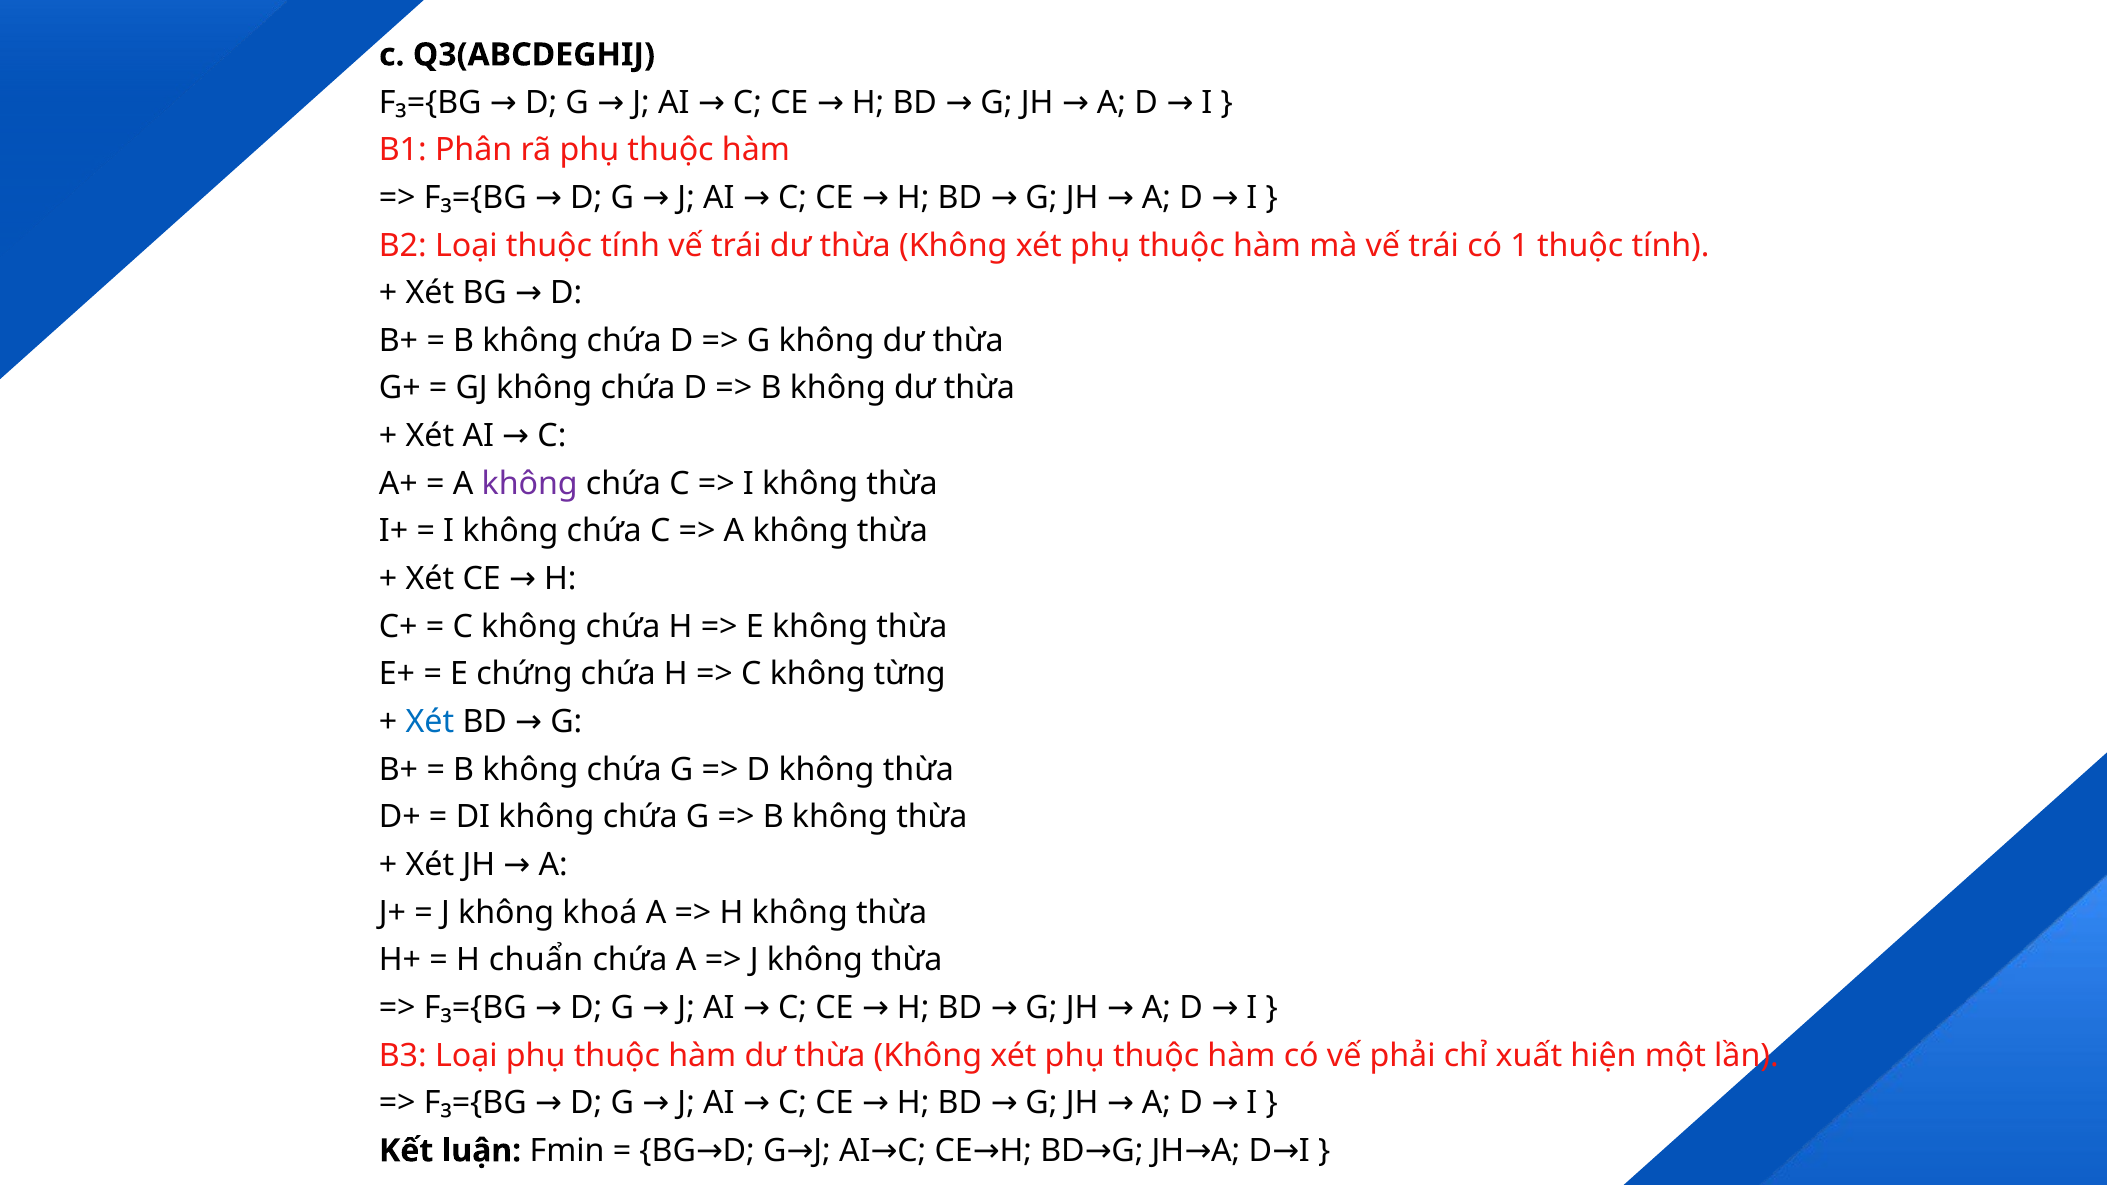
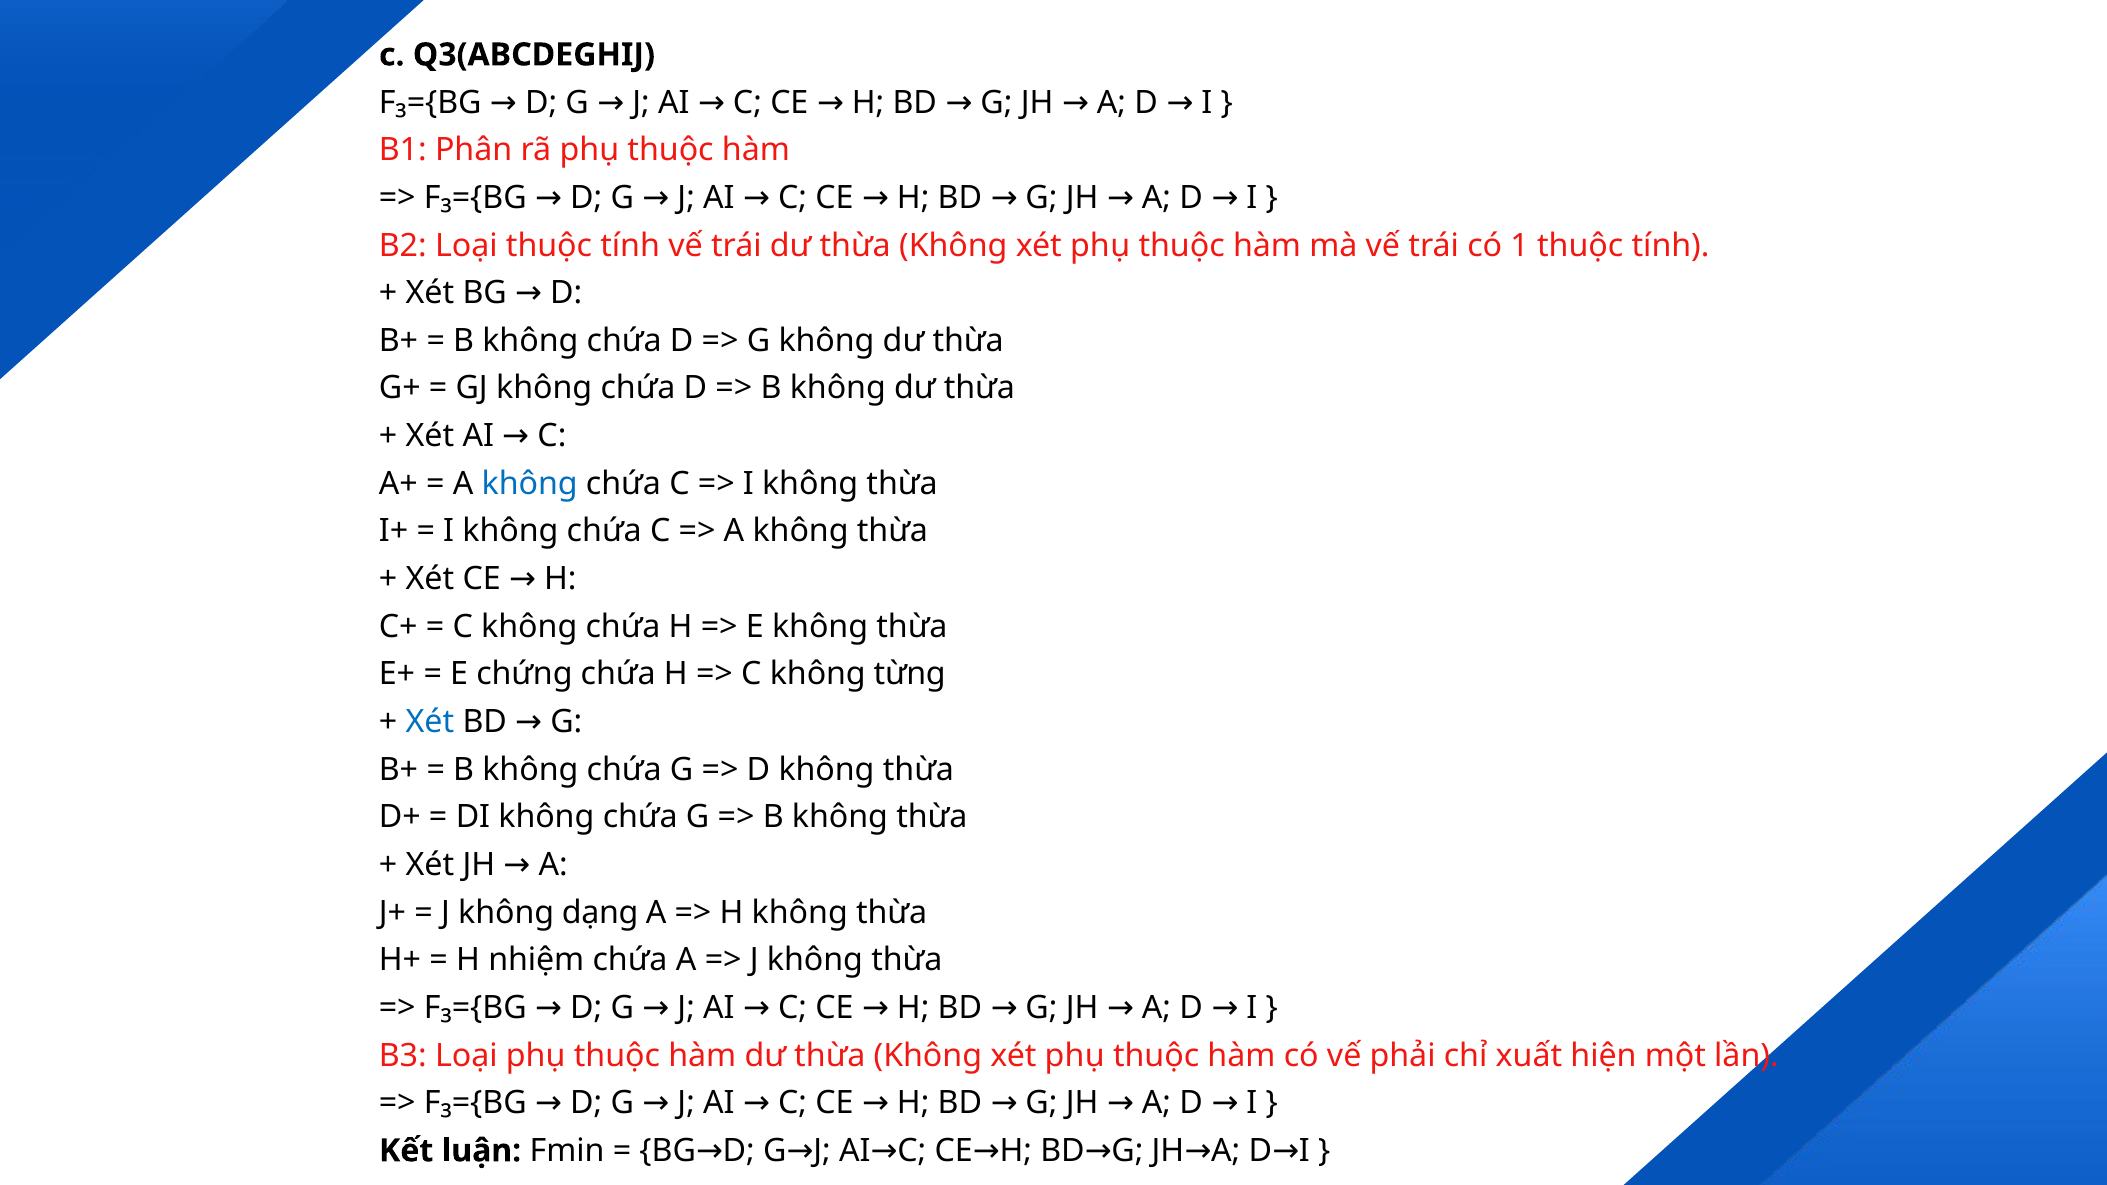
không at (530, 484) colour: purple -> blue
khoá: khoá -> dạng
chuẩn: chuẩn -> nhiệm
